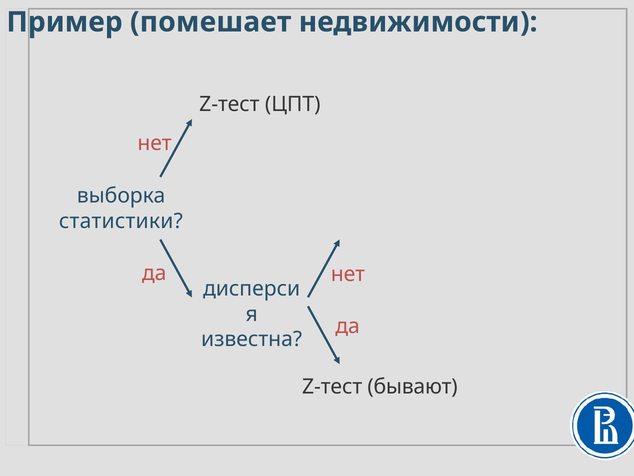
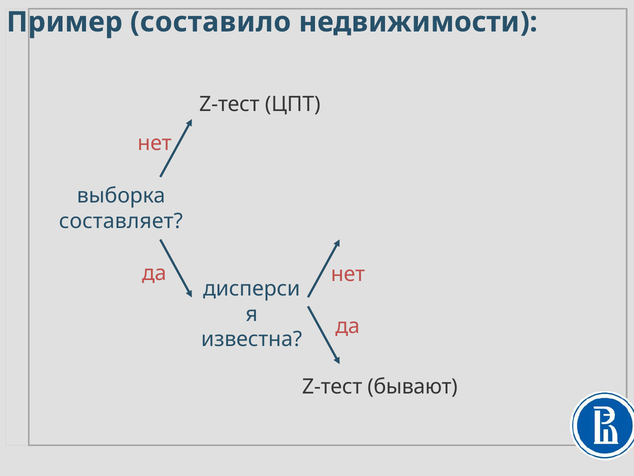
помешает: помешает -> составило
статистики: статистики -> составляет
